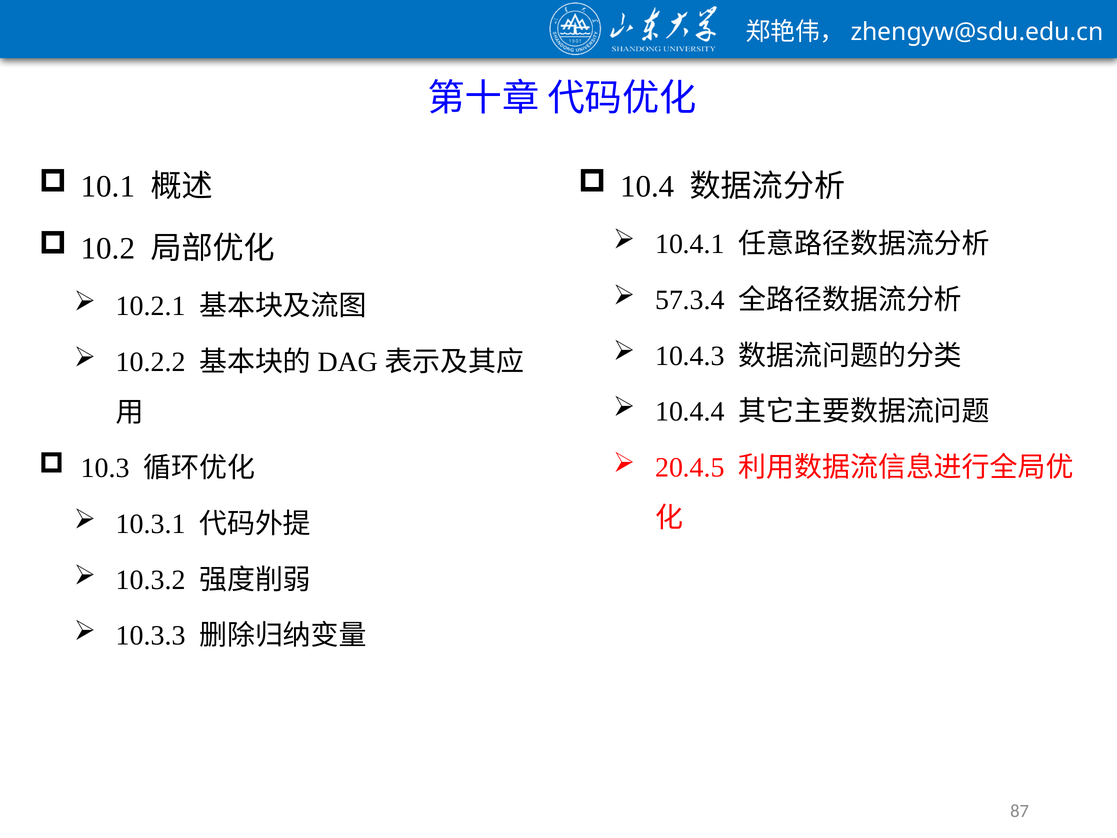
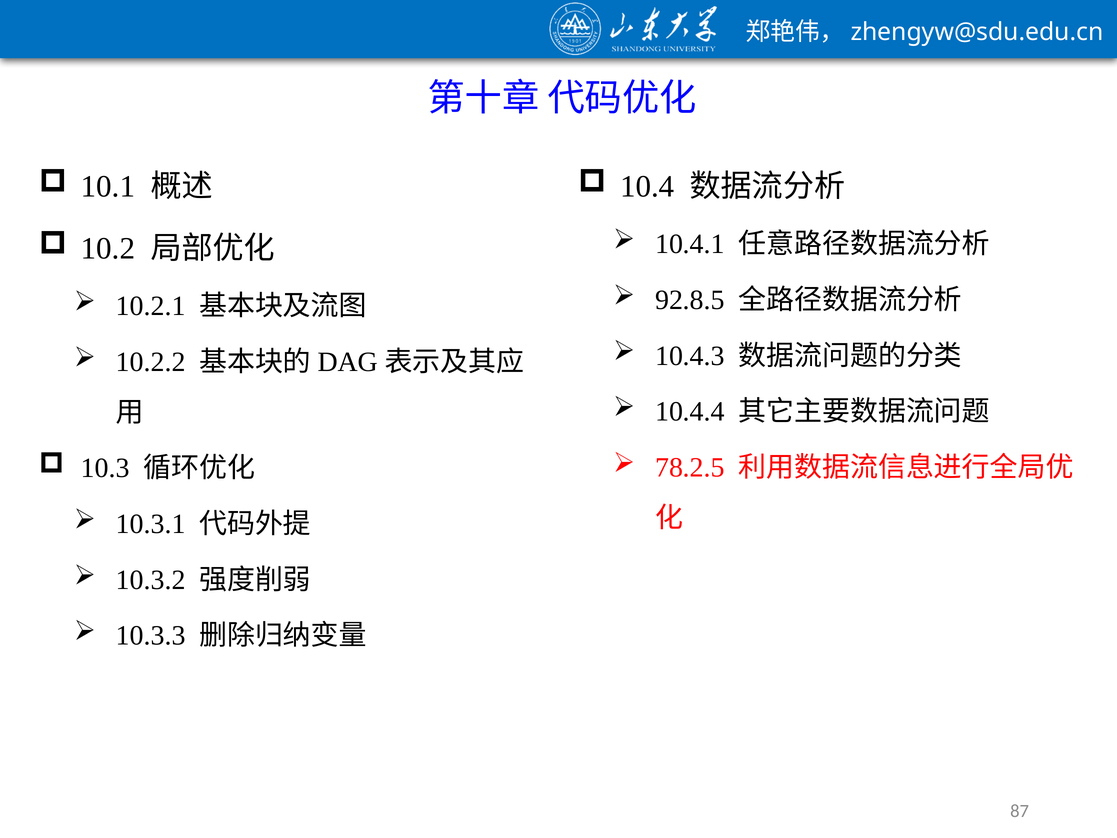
57.3.4: 57.3.4 -> 92.8.5
20.4.5: 20.4.5 -> 78.2.5
